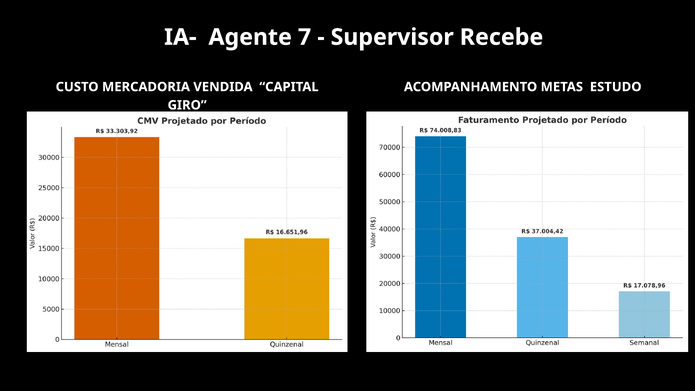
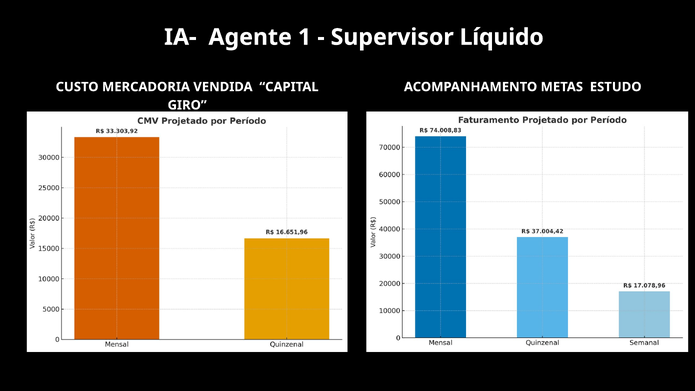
7: 7 -> 1
Recebe: Recebe -> Líquido
